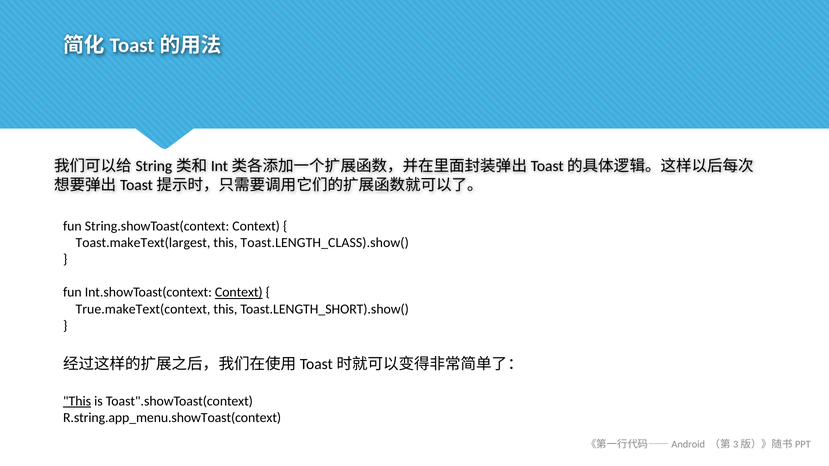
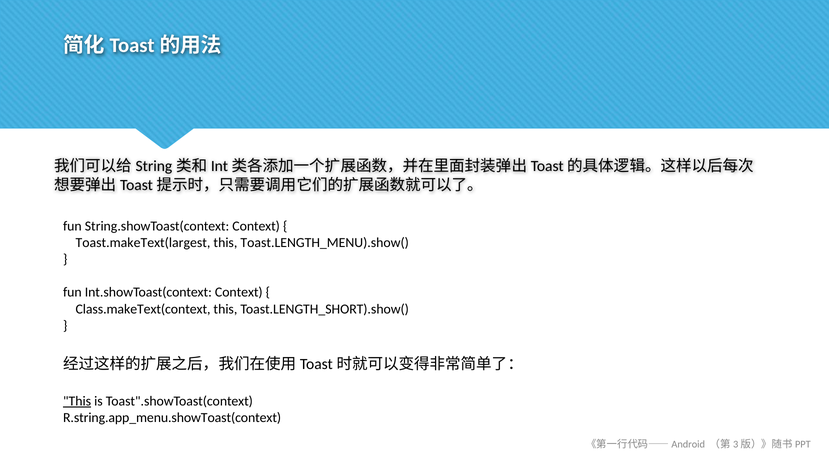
Toast.LENGTH_CLASS).show(: Toast.LENGTH_CLASS).show( -> Toast.LENGTH_MENU).show(
Context at (239, 293) underline: present -> none
True.makeText(context: True.makeText(context -> Class.makeText(context
